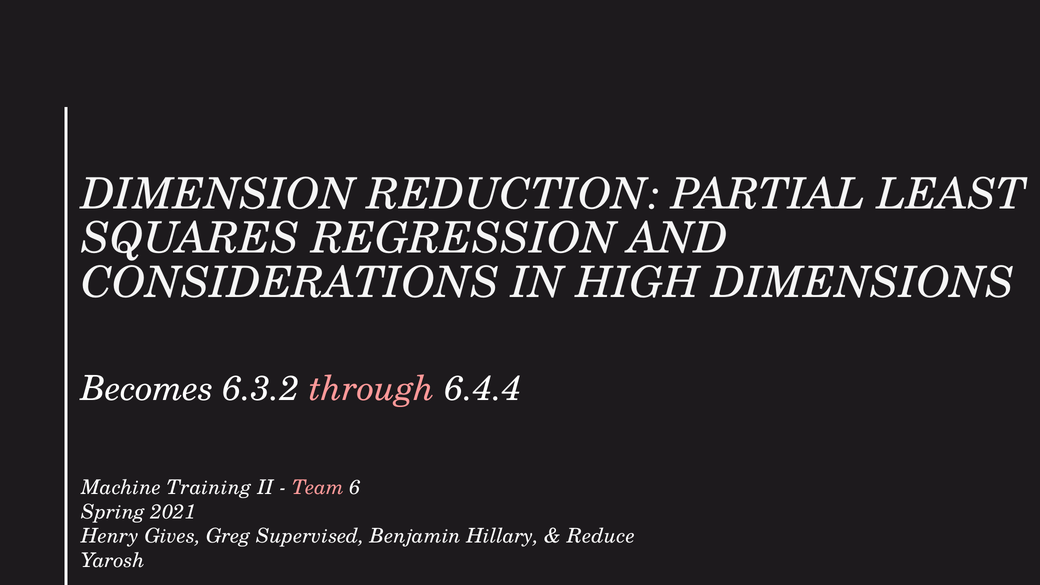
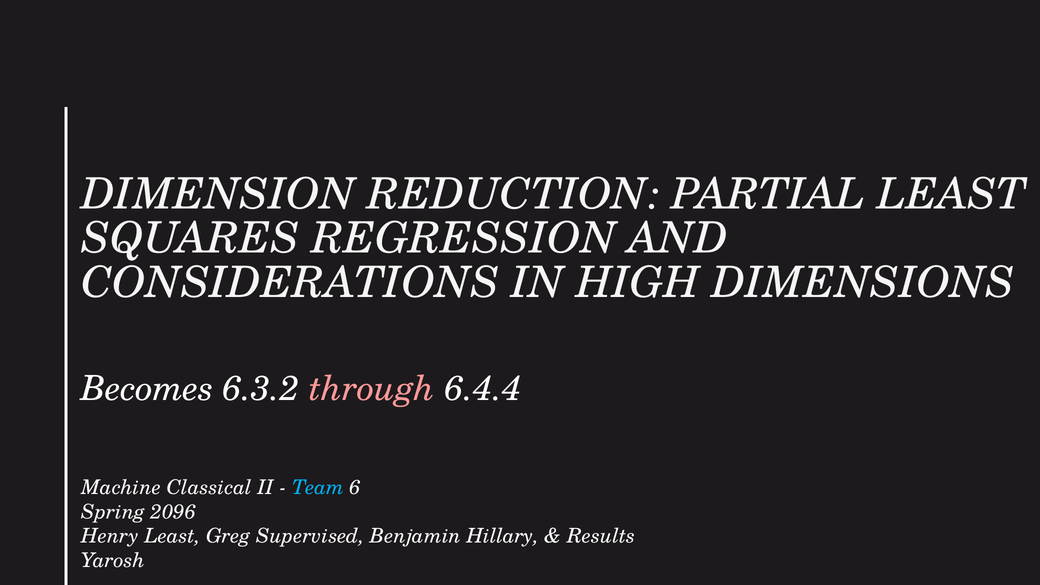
Training: Training -> Classical
Team colour: pink -> light blue
2021: 2021 -> 2096
Henry Gives: Gives -> Least
Reduce: Reduce -> Results
